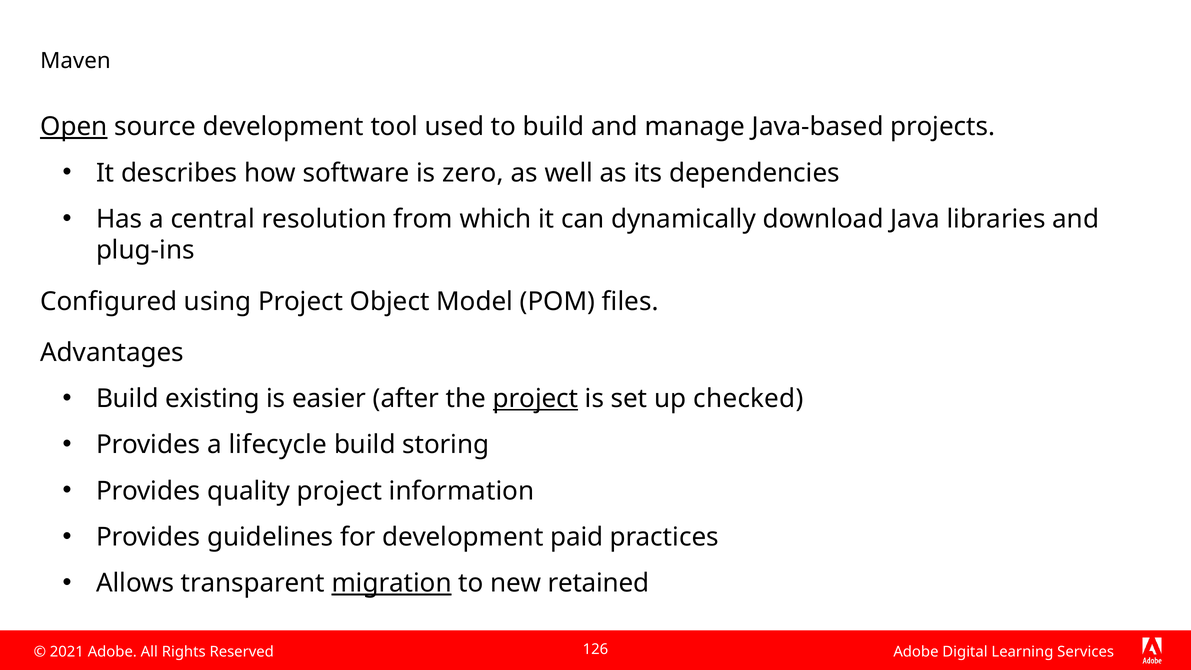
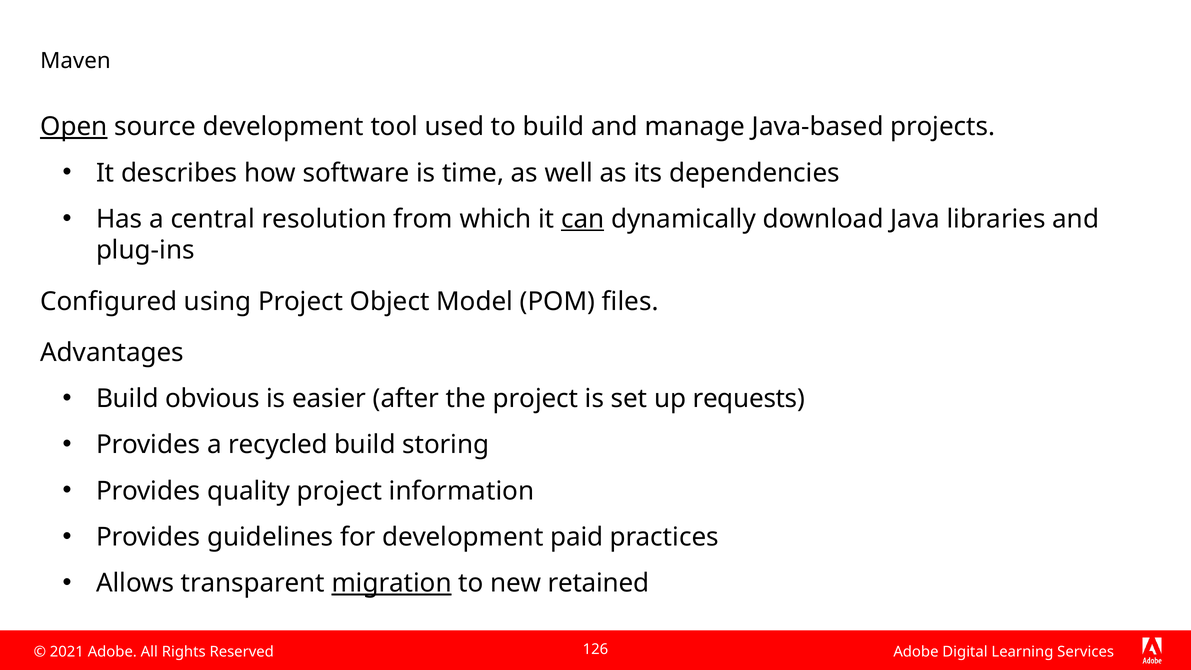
zero: zero -> time
can underline: none -> present
existing: existing -> obvious
project at (535, 399) underline: present -> none
checked: checked -> requests
lifecycle: lifecycle -> recycled
